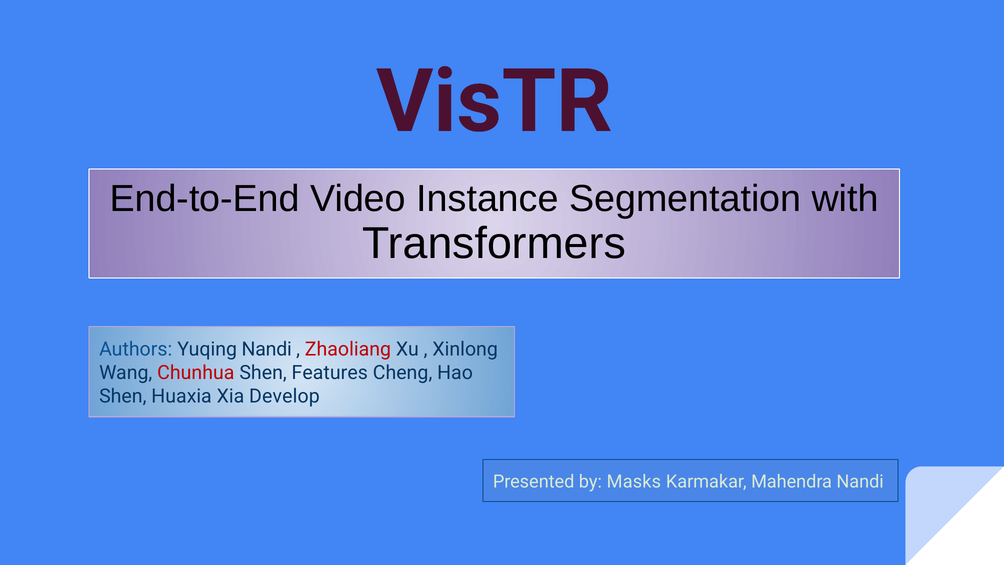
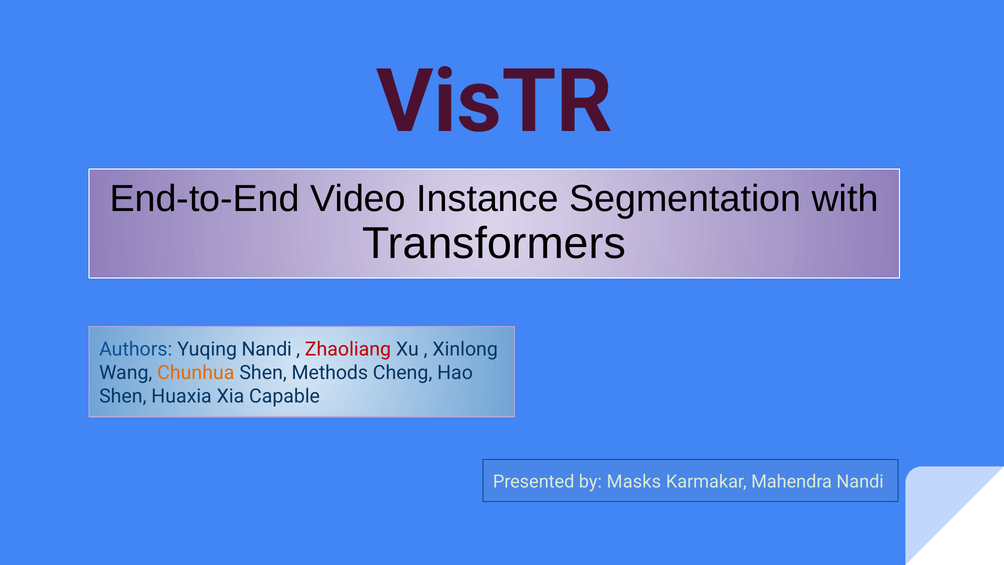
Chunhua colour: red -> orange
Features: Features -> Methods
Develop: Develop -> Capable
